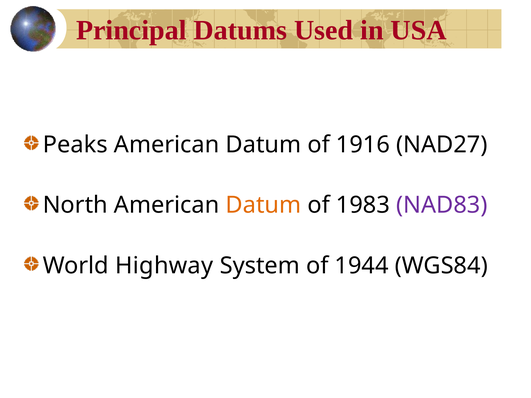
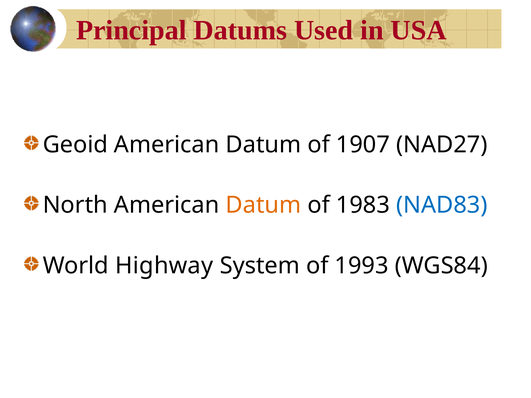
Peaks: Peaks -> Geoid
1916: 1916 -> 1907
NAD83 colour: purple -> blue
1944: 1944 -> 1993
